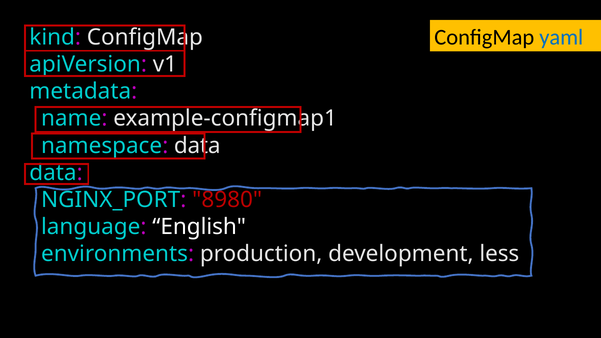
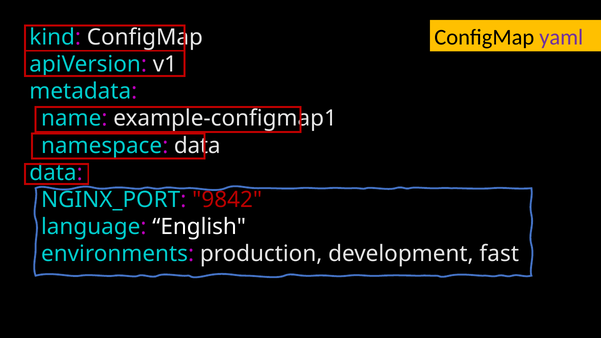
yaml colour: blue -> purple
8980: 8980 -> 9842
less: less -> fast
